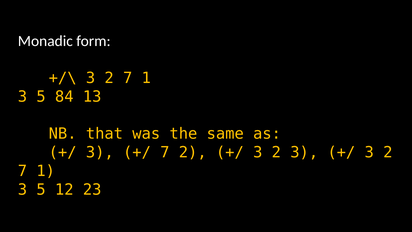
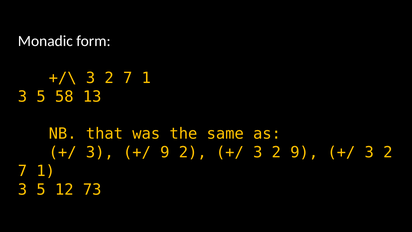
84: 84 -> 58
7 at (165, 152): 7 -> 9
2 3: 3 -> 9
23: 23 -> 73
